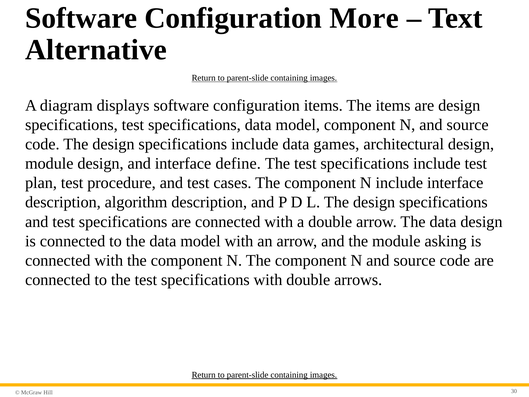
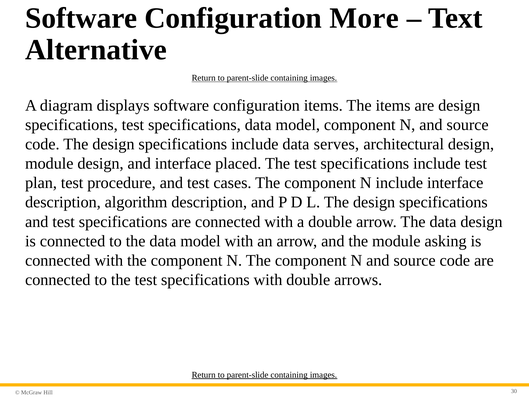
games: games -> serves
define: define -> placed
